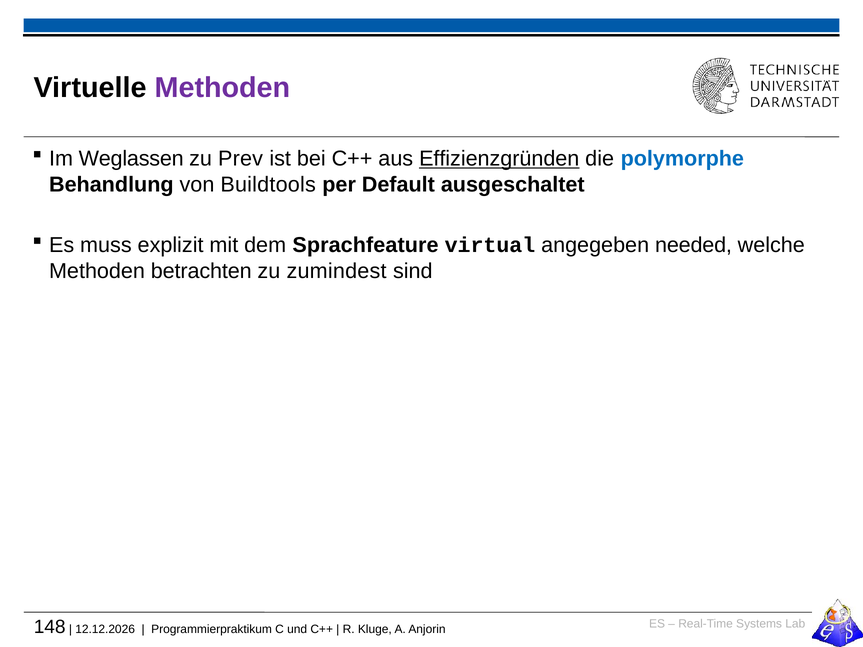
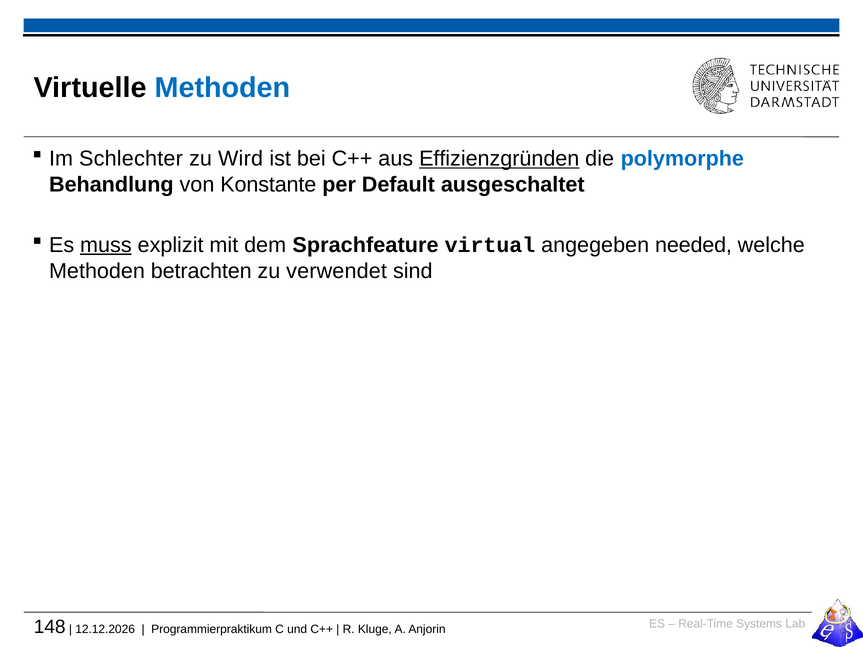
Methoden at (223, 88) colour: purple -> blue
Weglassen: Weglassen -> Schlechter
Prev: Prev -> Wird
Buildtools: Buildtools -> Konstante
muss underline: none -> present
zumindest: zumindest -> verwendet
